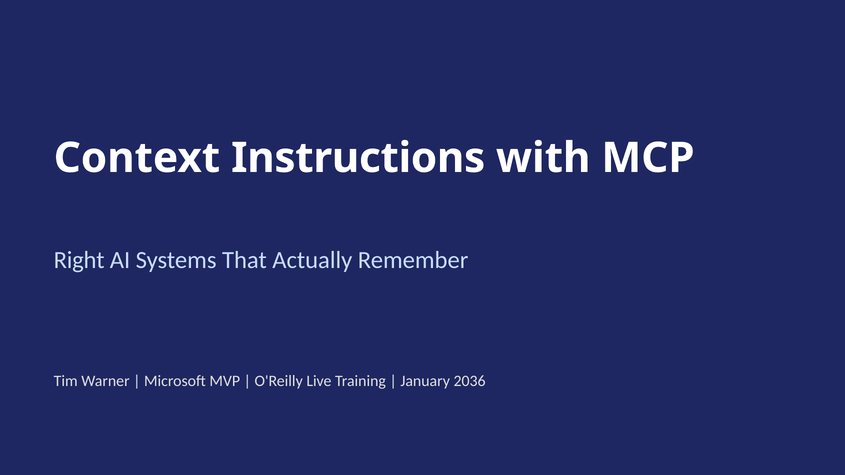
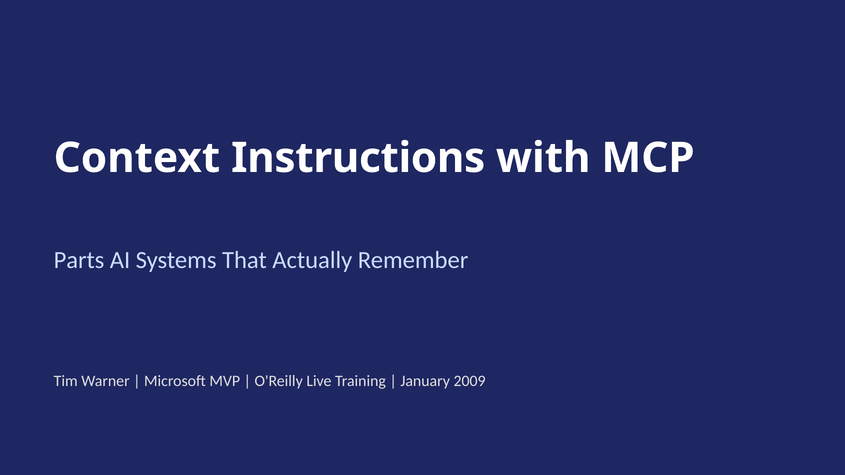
Right: Right -> Parts
2036: 2036 -> 2009
